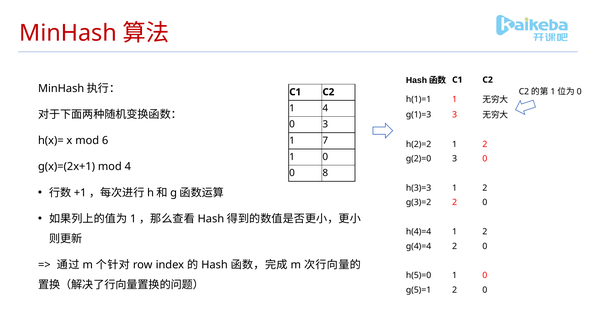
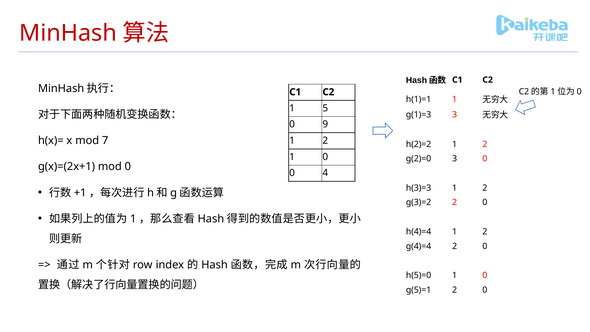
1 4: 4 -> 5
0 3: 3 -> 9
6: 6 -> 7
7 at (325, 141): 7 -> 2
mod 4: 4 -> 0
8: 8 -> 4
